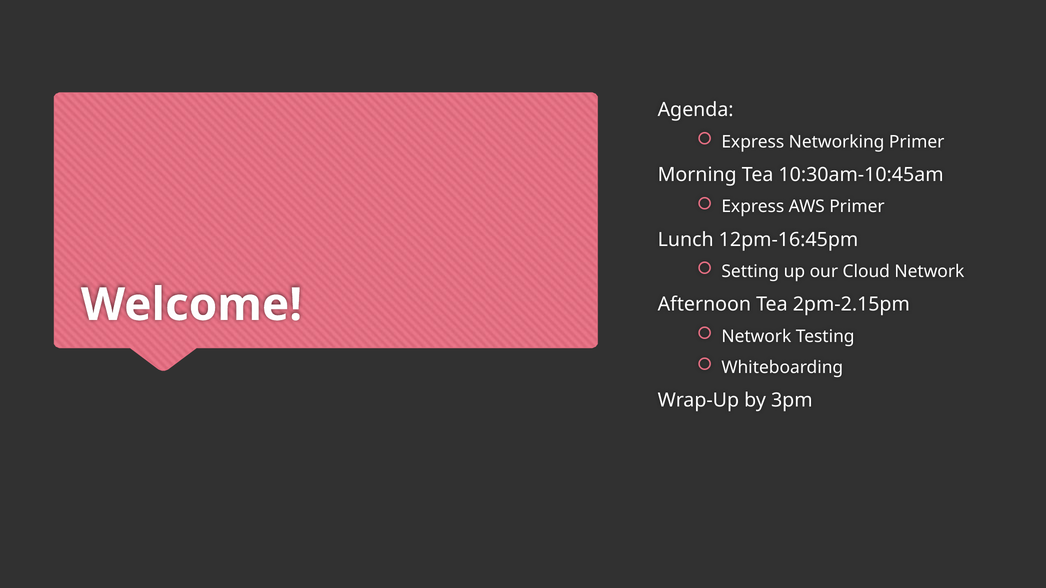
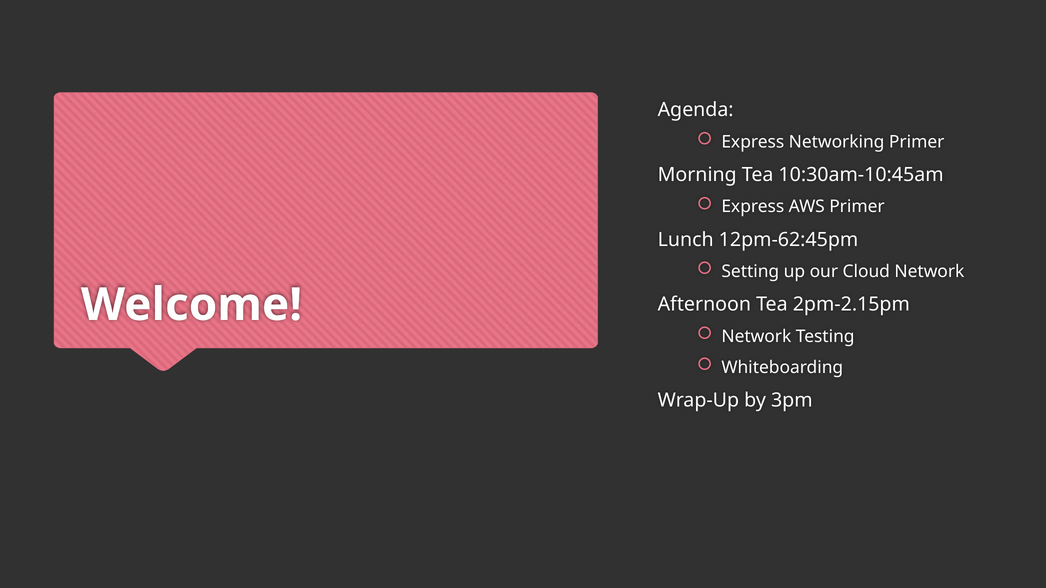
12pm-16:45pm: 12pm-16:45pm -> 12pm-62:45pm
